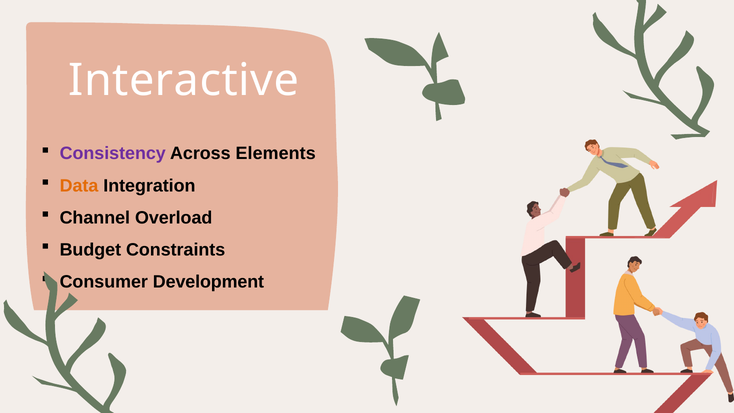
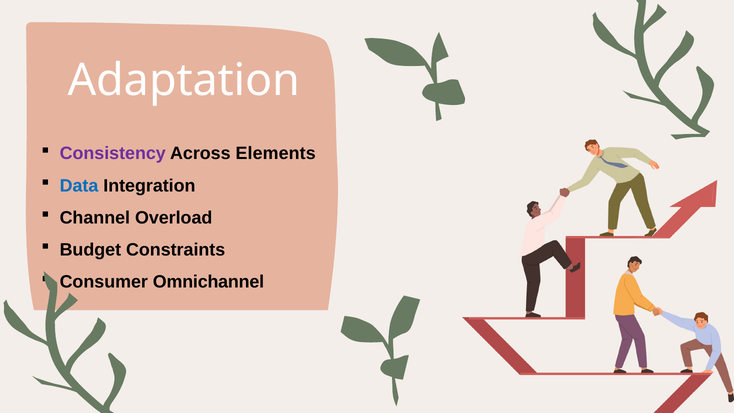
Interactive: Interactive -> Adaptation
Data colour: orange -> blue
Development: Development -> Omnichannel
